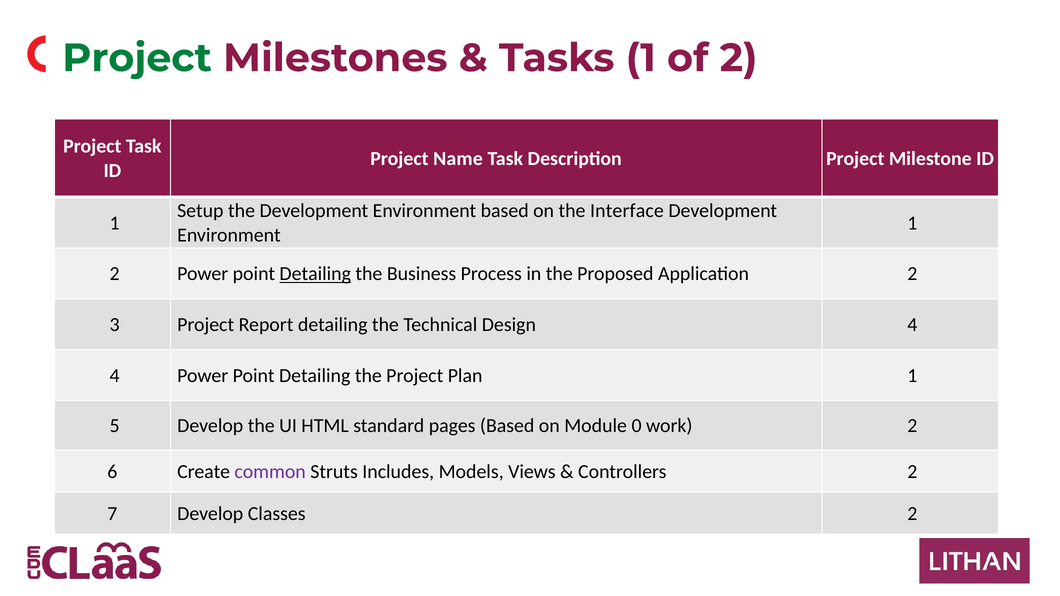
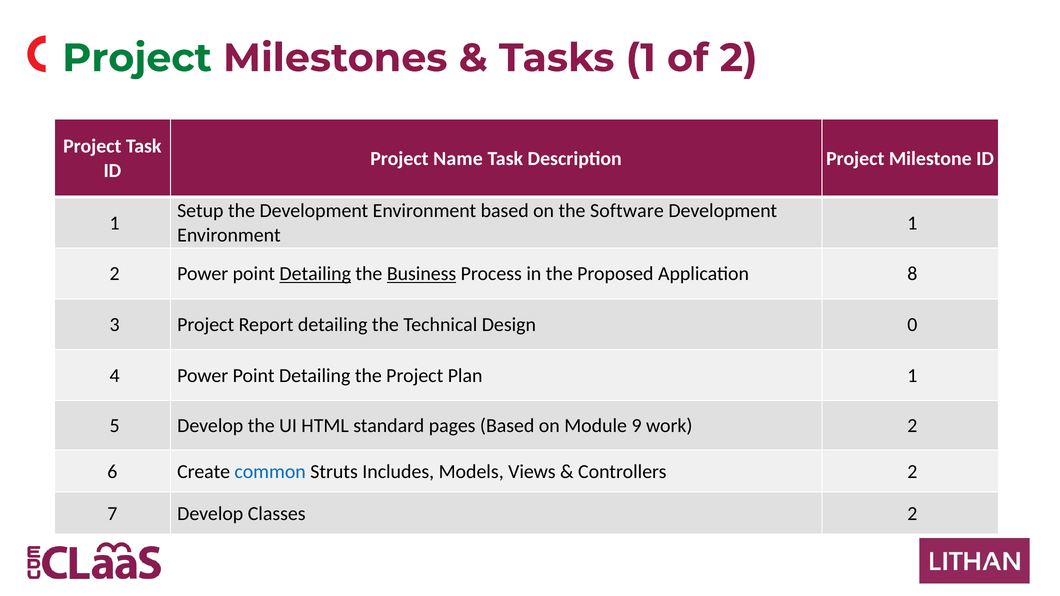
Interface: Interface -> Software
Business underline: none -> present
Application 2: 2 -> 8
Design 4: 4 -> 0
0: 0 -> 9
common colour: purple -> blue
